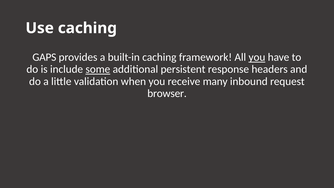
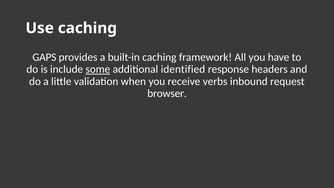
you at (257, 57) underline: present -> none
persistent: persistent -> identified
many: many -> verbs
